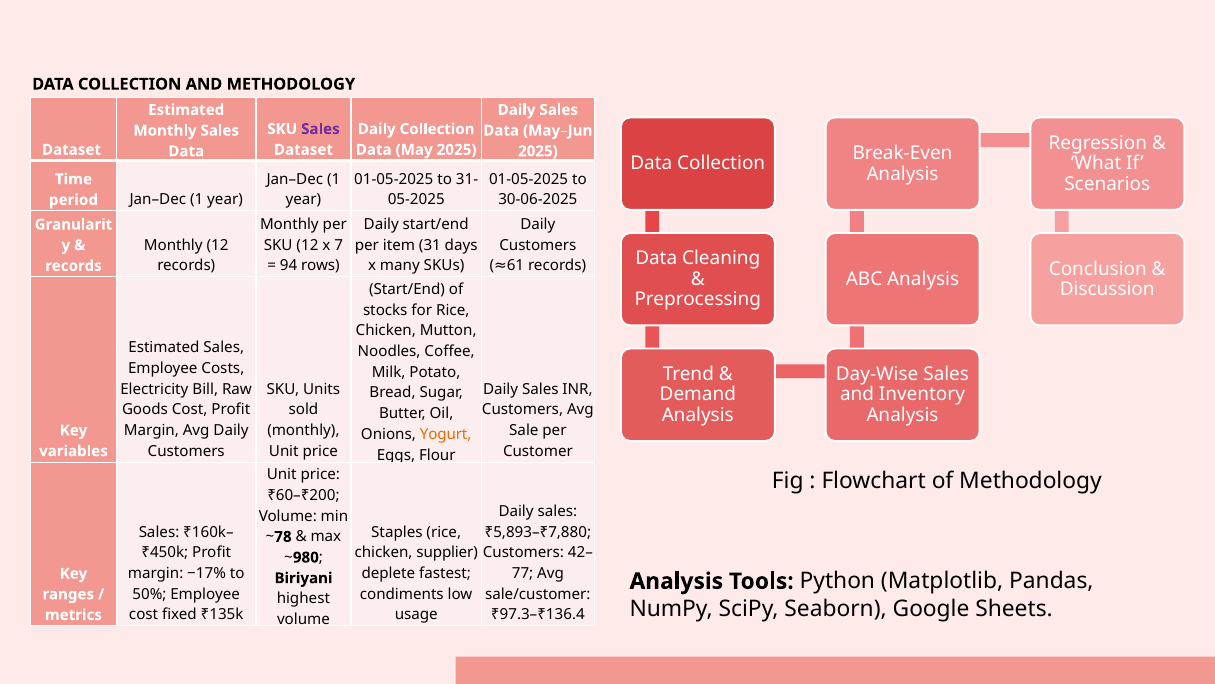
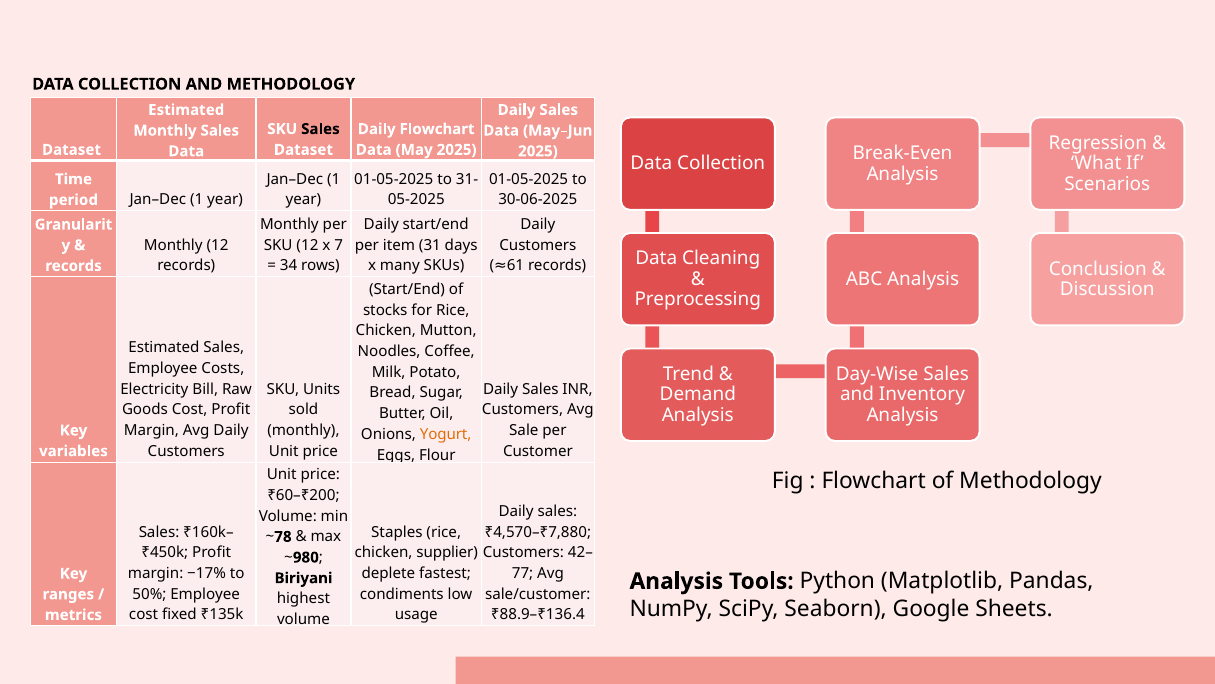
Sales at (320, 129) colour: purple -> black
Daily Collection: Collection -> Flowchart
94: 94 -> 34
₹5,893–₹7,880: ₹5,893–₹7,880 -> ₹4,570–₹7,880
₹97.3–₹136.4: ₹97.3–₹136.4 -> ₹88.9–₹136.4
